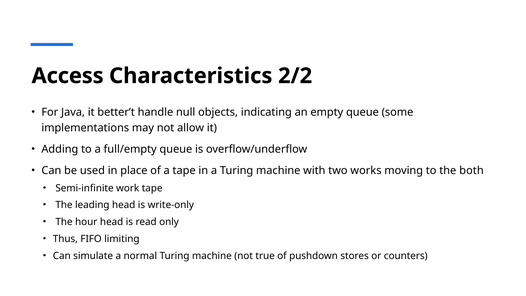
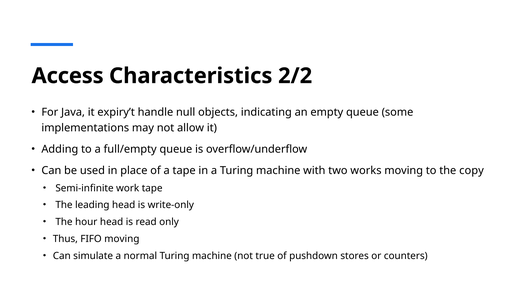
better’t: better’t -> expiry’t
both: both -> copy
FIFO limiting: limiting -> moving
